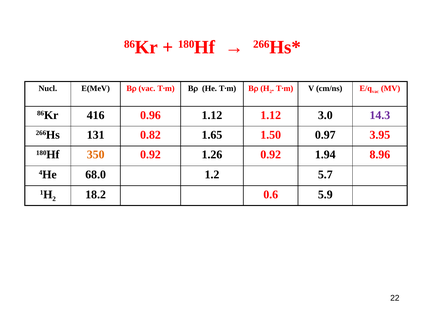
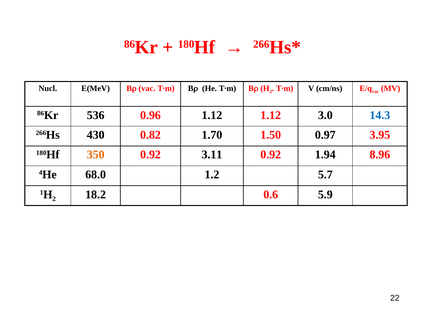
416: 416 -> 536
14.3 colour: purple -> blue
131: 131 -> 430
1.65: 1.65 -> 1.70
1.26: 1.26 -> 3.11
